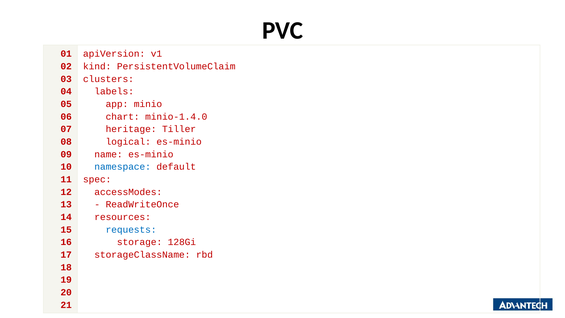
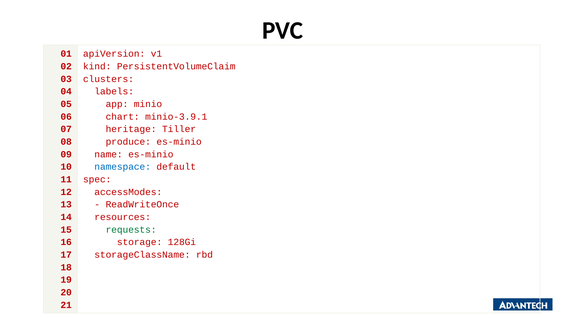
minio-1.4.0: minio-1.4.0 -> minio-3.9.1
logical: logical -> produce
requests colour: blue -> green
